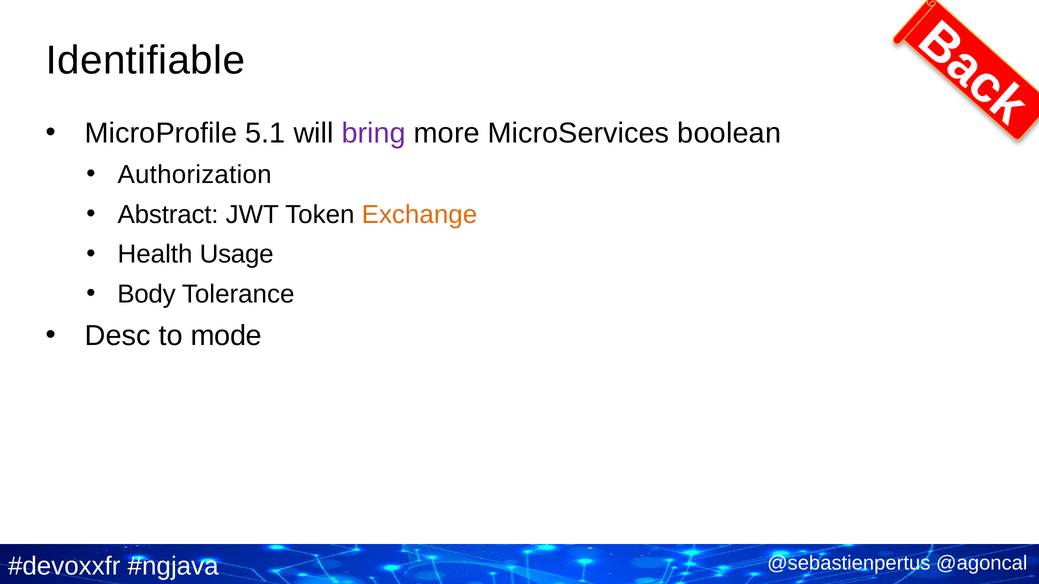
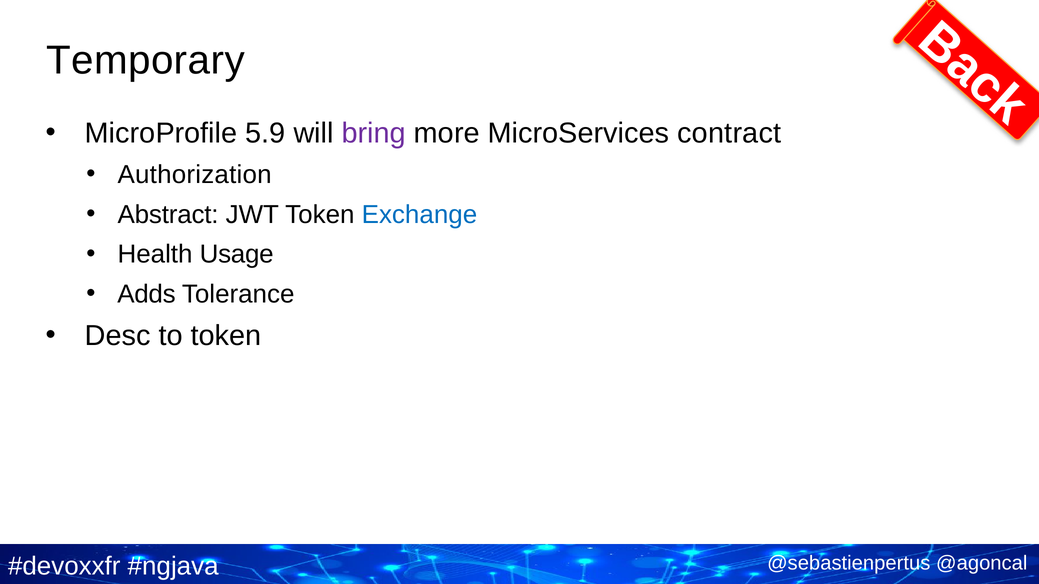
Identifiable: Identifiable -> Temporary
5.1: 5.1 -> 5.9
boolean: boolean -> contract
Exchange colour: orange -> blue
Body: Body -> Adds
to mode: mode -> token
